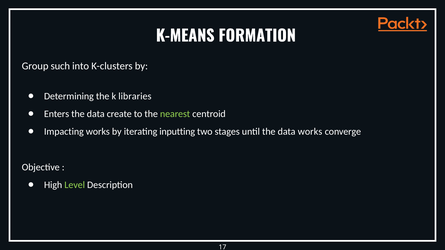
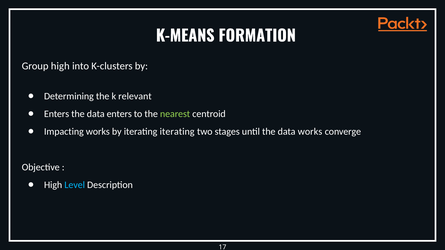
Group such: such -> high
libraries: libraries -> relevant
data create: create -> enters
iterating inputting: inputting -> iterating
Level colour: light green -> light blue
